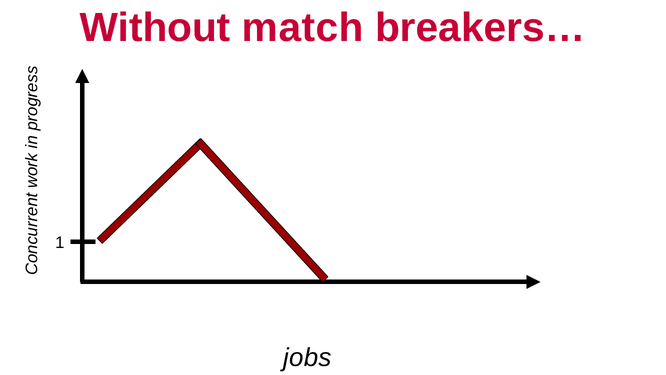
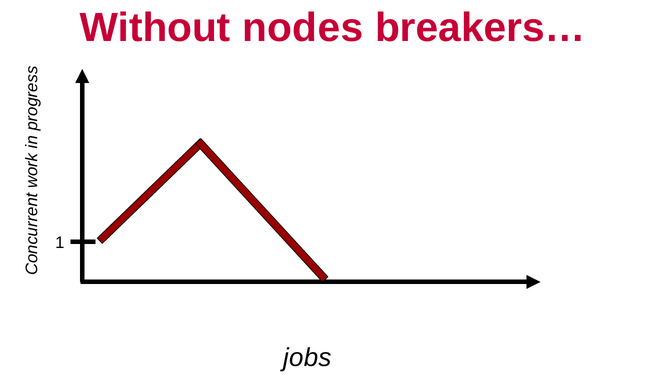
match: match -> nodes
